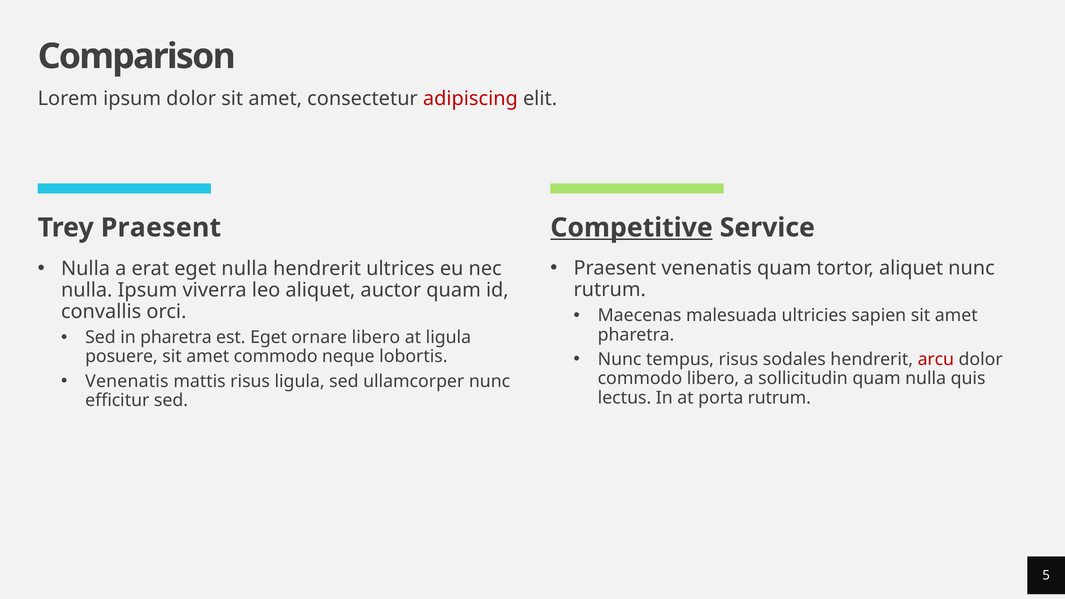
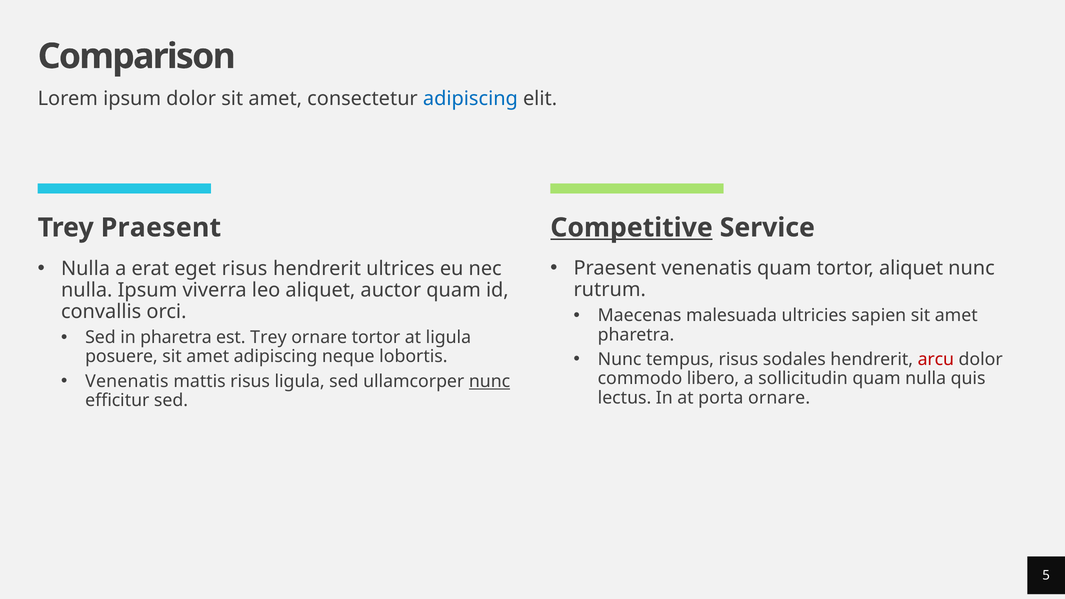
adipiscing at (470, 99) colour: red -> blue
eget nulla: nulla -> risus
est Eget: Eget -> Trey
ornare libero: libero -> tortor
amet commodo: commodo -> adipiscing
nunc at (490, 381) underline: none -> present
porta rutrum: rutrum -> ornare
